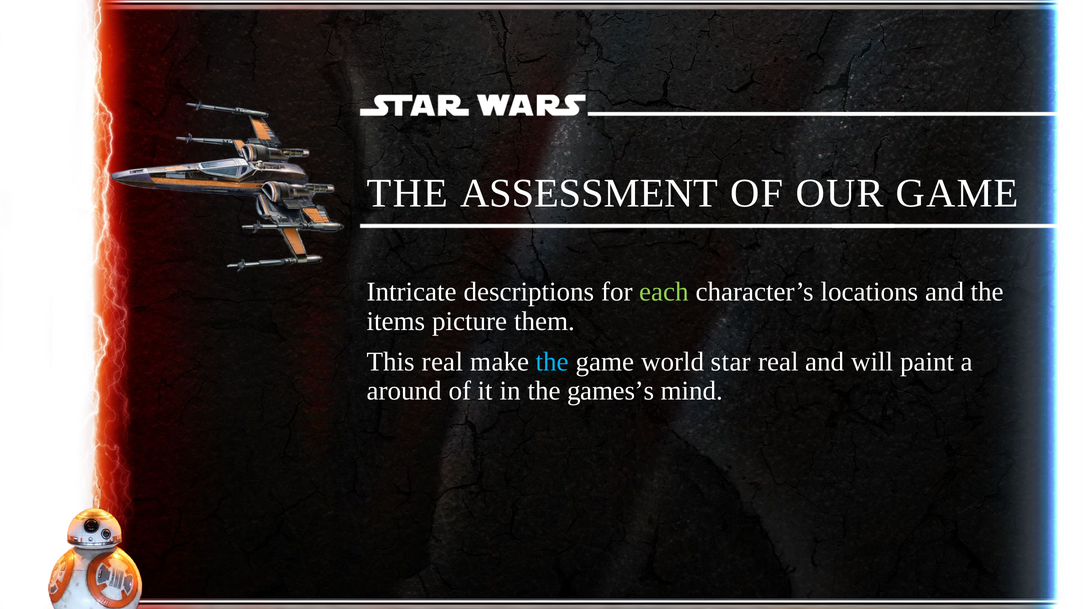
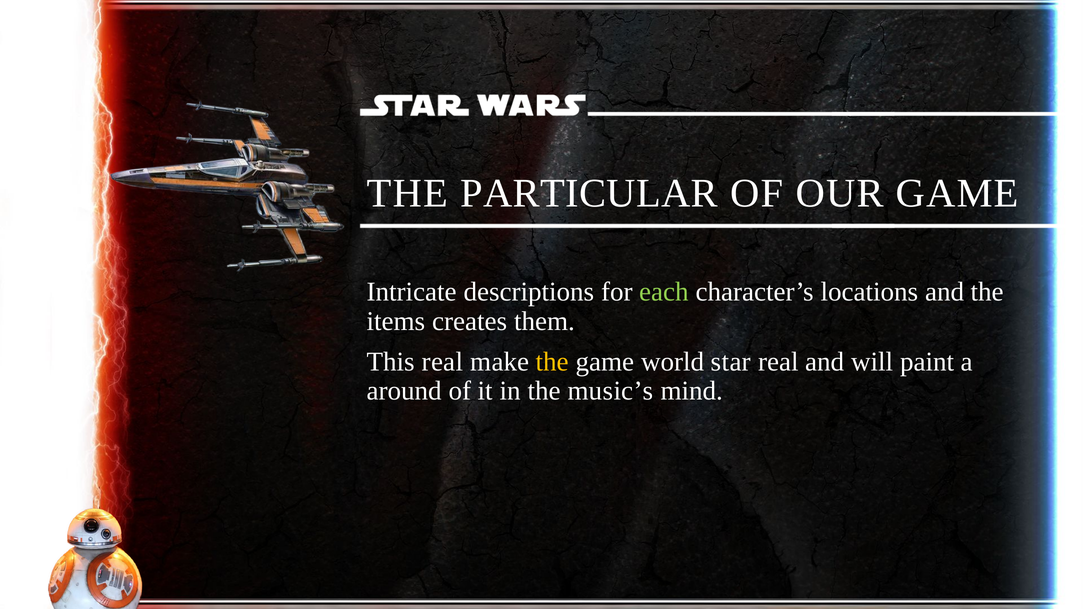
ASSESSMENT: ASSESSMENT -> PARTICULAR
picture: picture -> creates
the at (552, 362) colour: light blue -> yellow
games’s: games’s -> music’s
